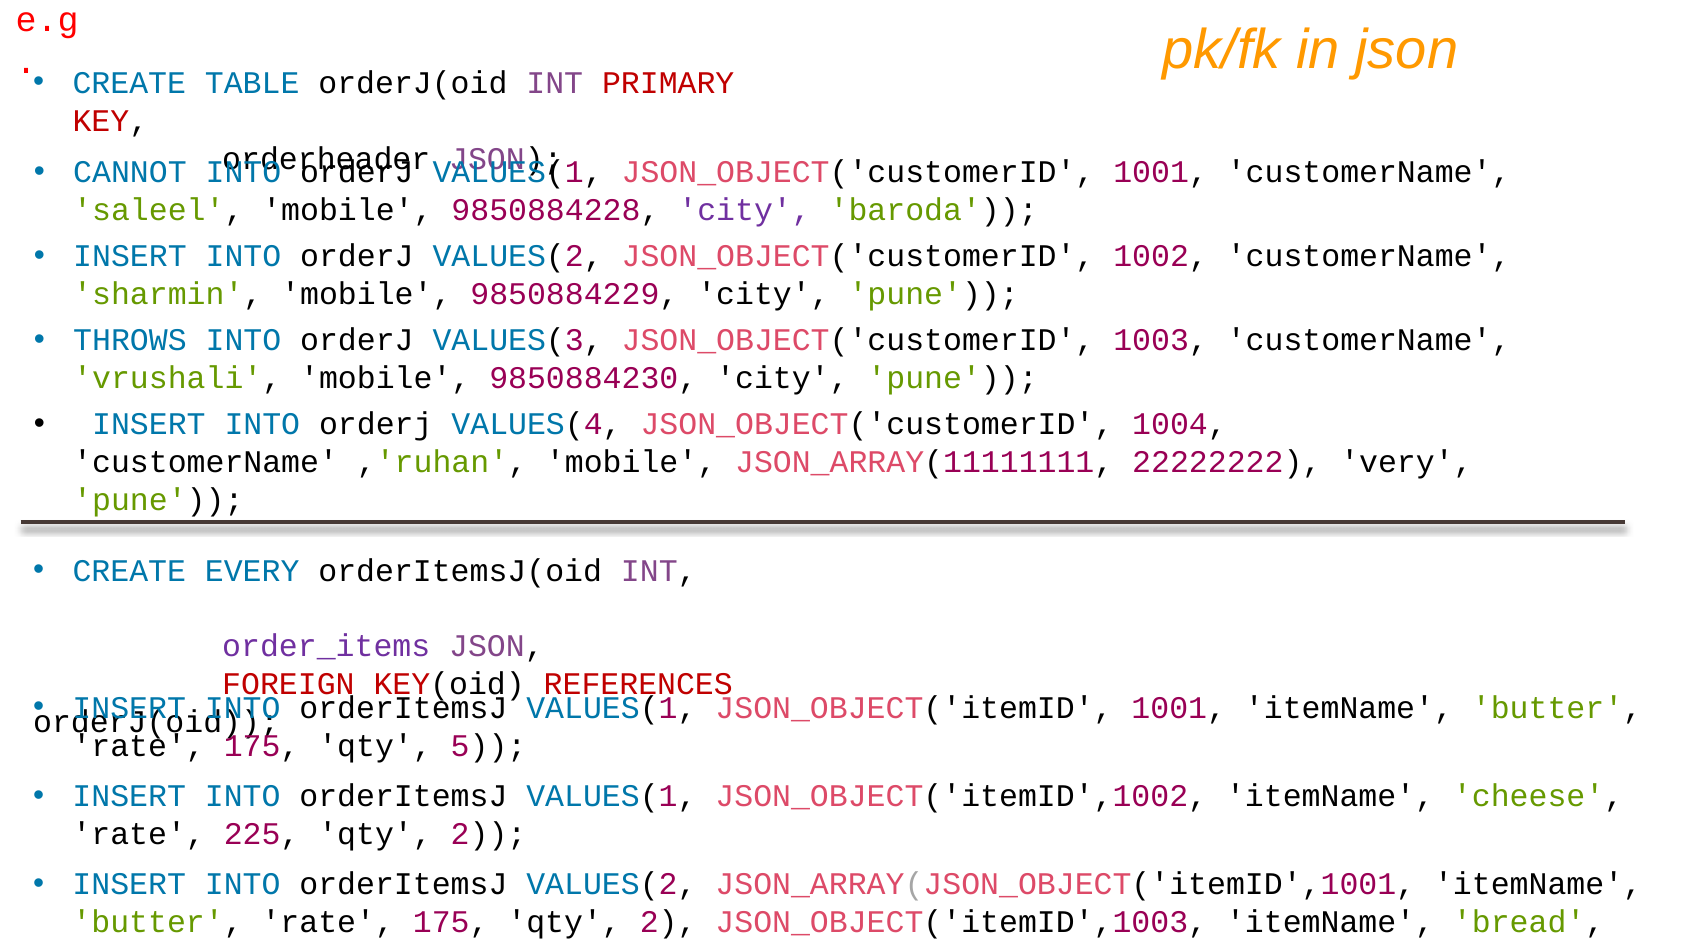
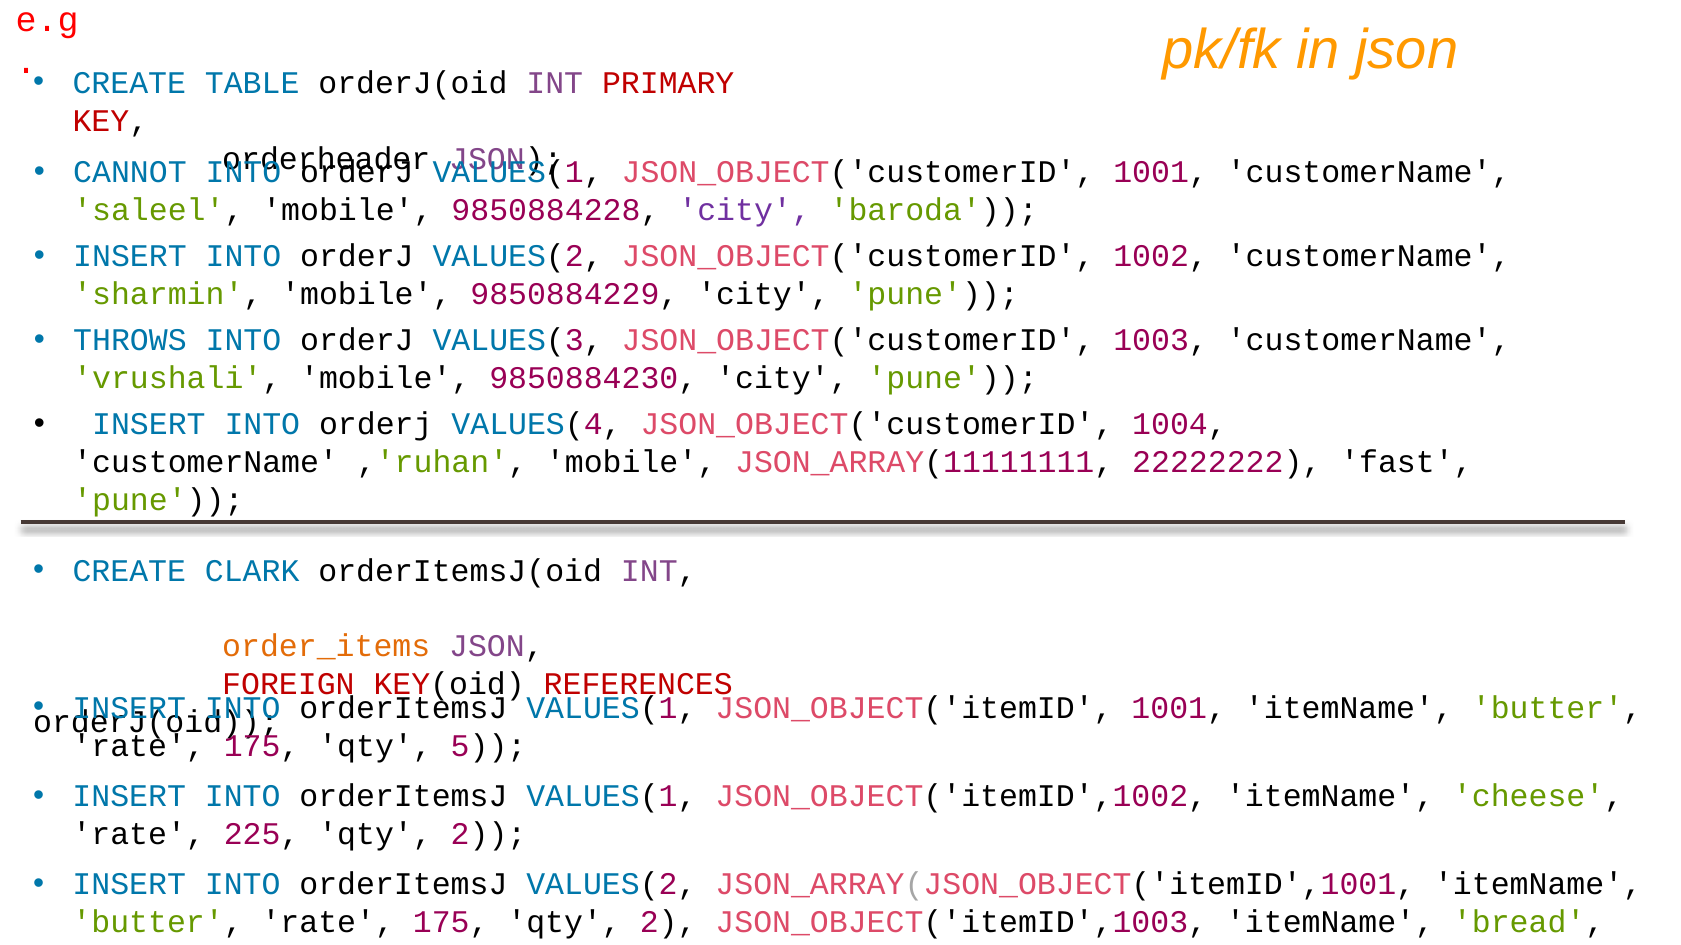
very: very -> fast
EVERY: EVERY -> CLARK
order_items colour: purple -> orange
